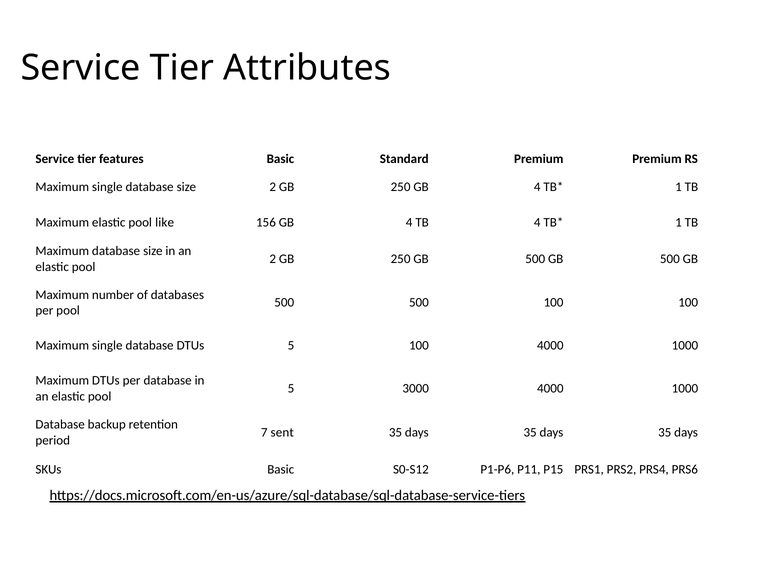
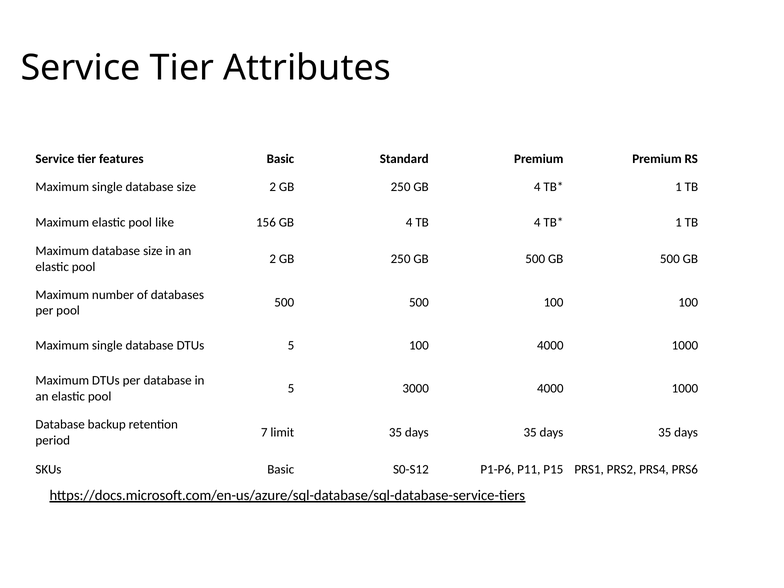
sent: sent -> limit
